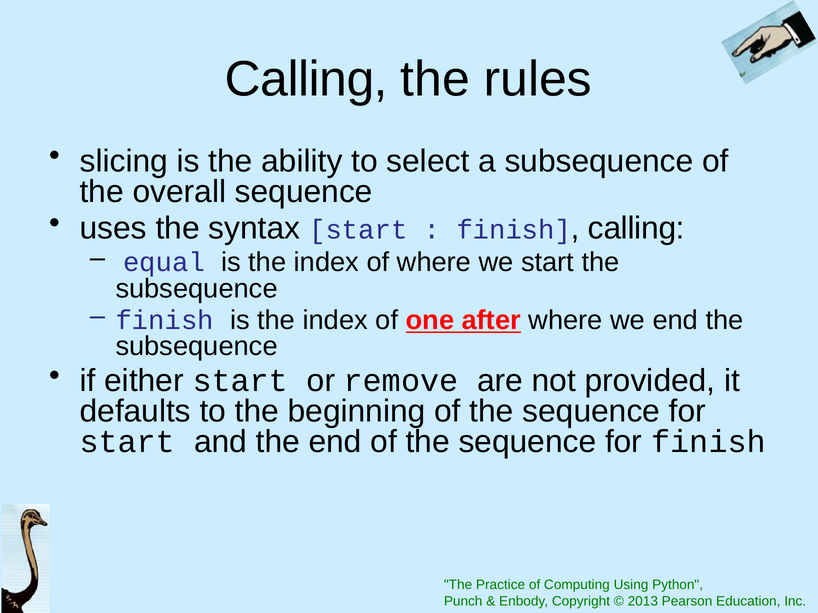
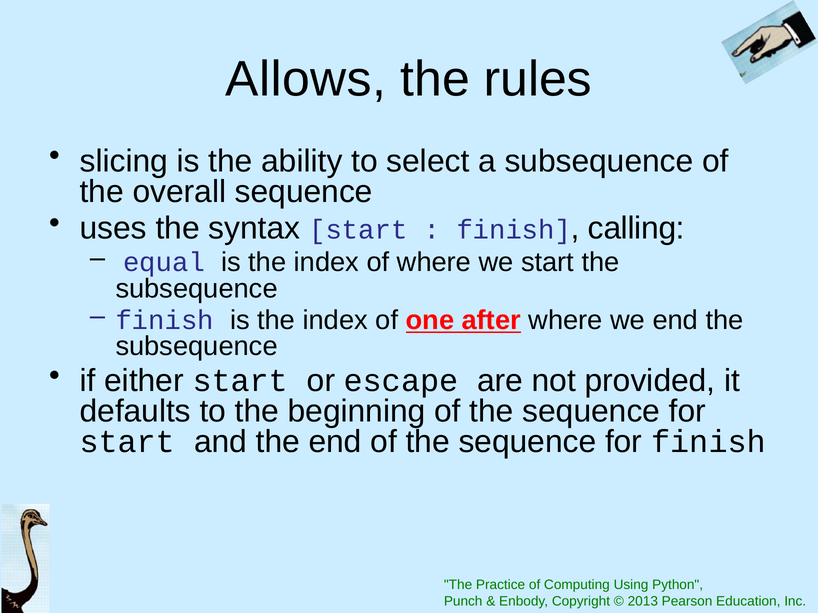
Calling at (306, 79): Calling -> Allows
remove: remove -> escape
